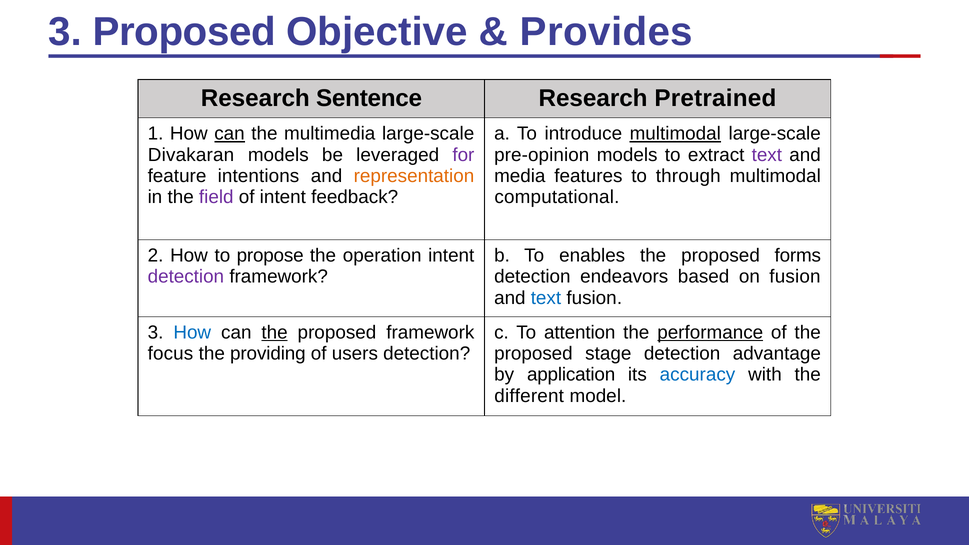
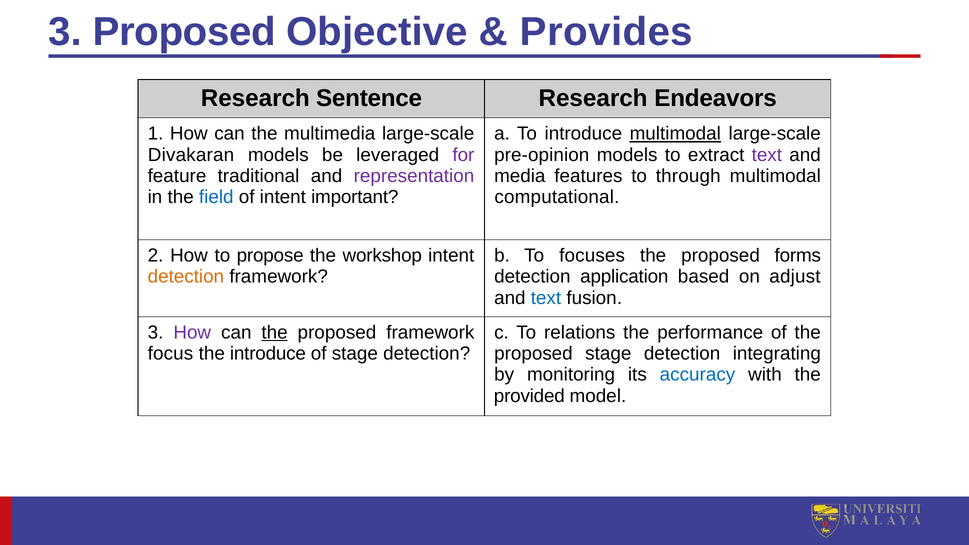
Pretrained: Pretrained -> Endeavors
can at (229, 134) underline: present -> none
intentions: intentions -> traditional
representation colour: orange -> purple
field colour: purple -> blue
feedback: feedback -> important
operation: operation -> workshop
enables: enables -> focuses
detection at (186, 277) colour: purple -> orange
endeavors: endeavors -> application
on fusion: fusion -> adjust
How at (192, 332) colour: blue -> purple
attention: attention -> relations
performance underline: present -> none
the providing: providing -> introduce
of users: users -> stage
advantage: advantage -> integrating
application: application -> monitoring
different: different -> provided
